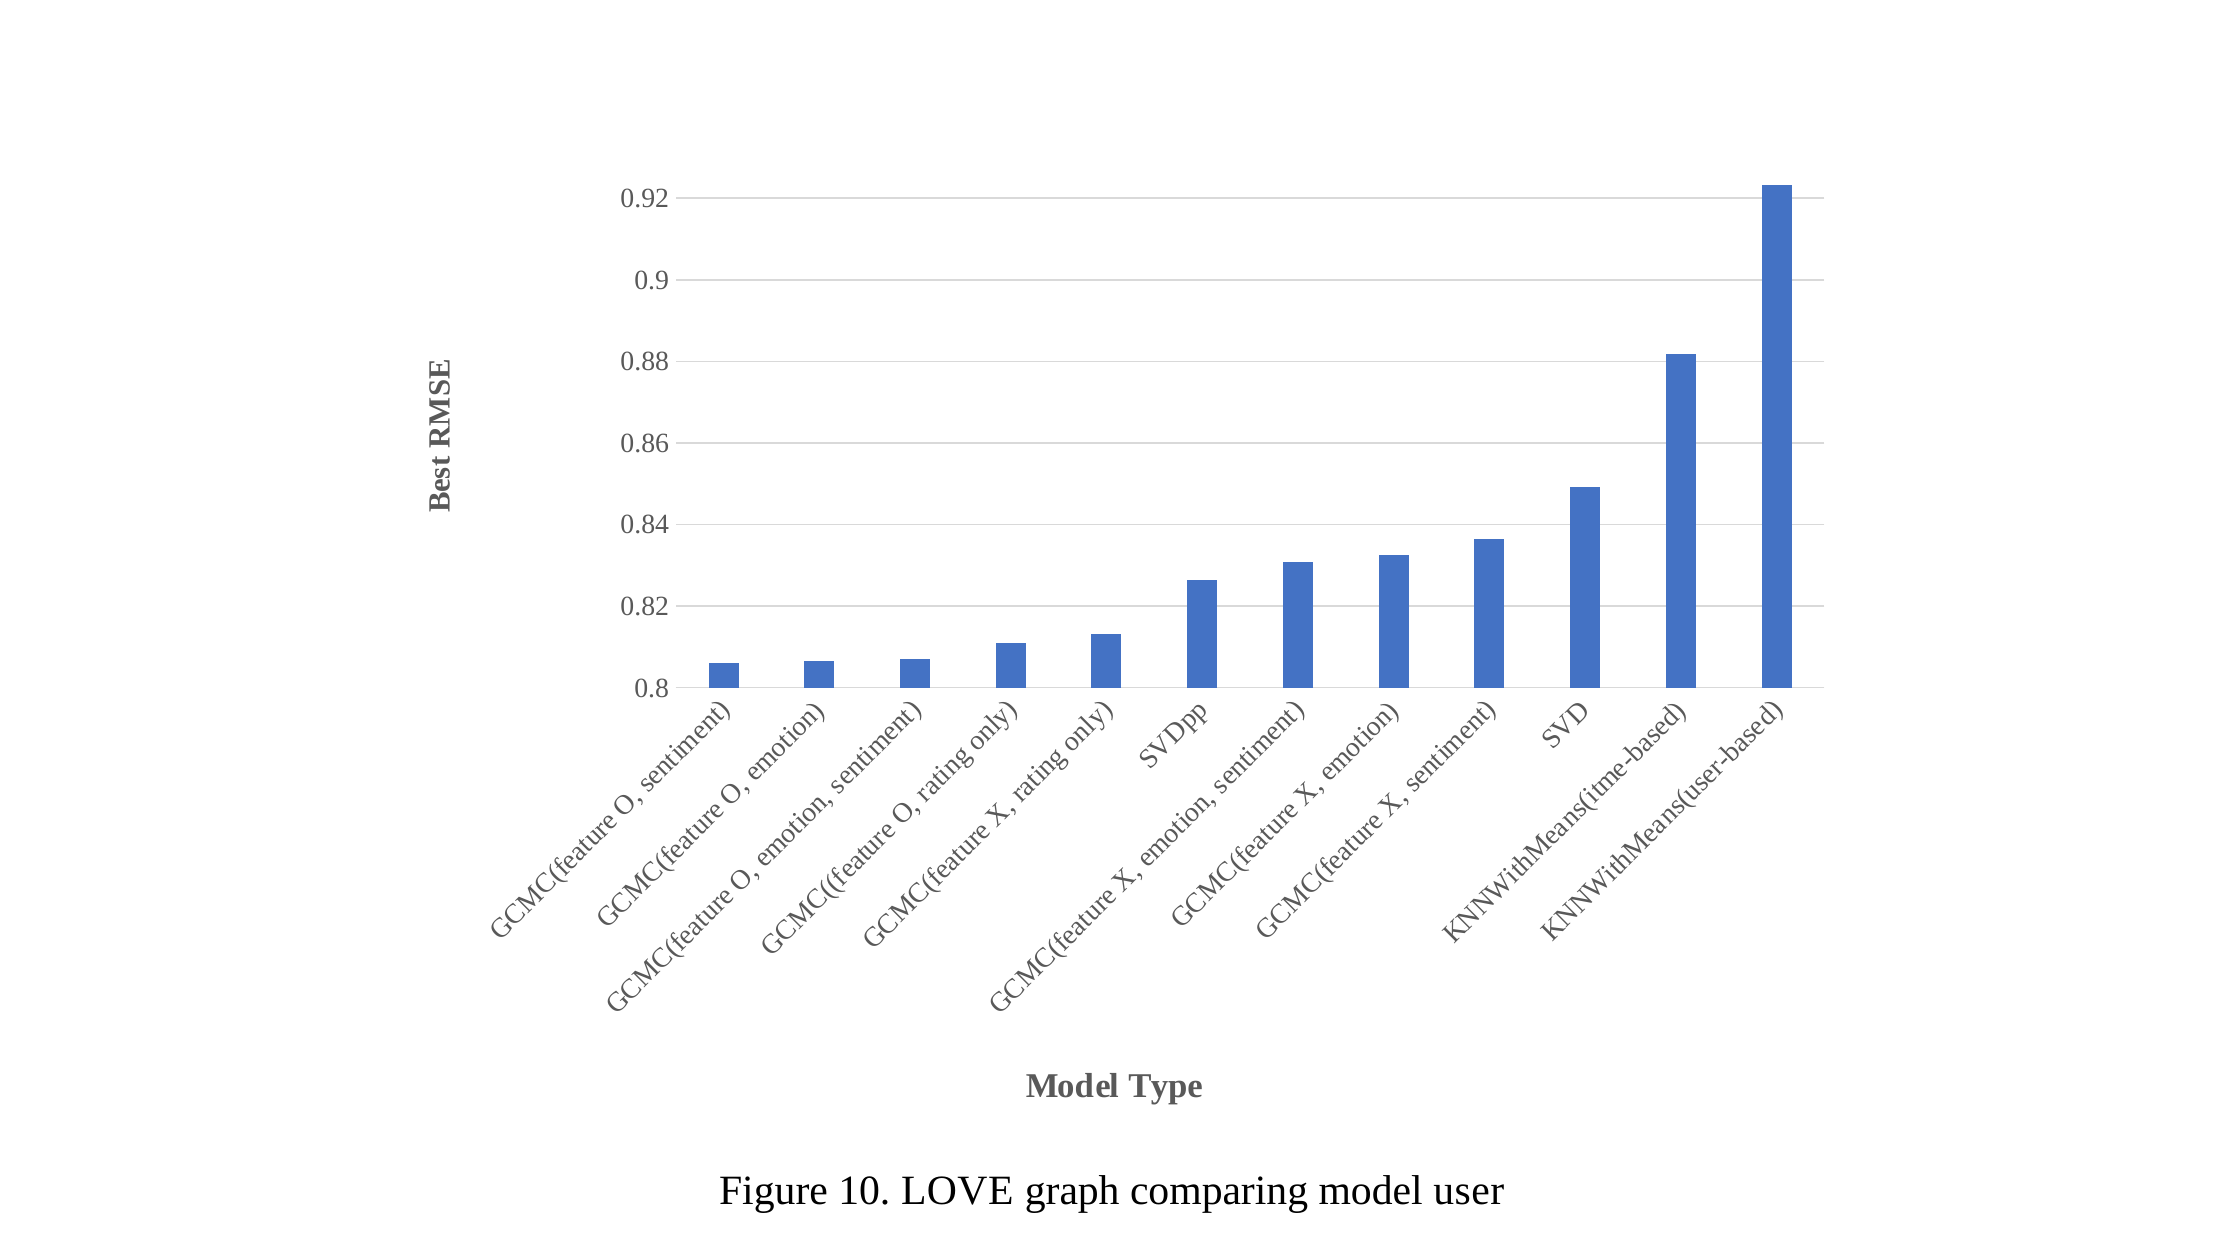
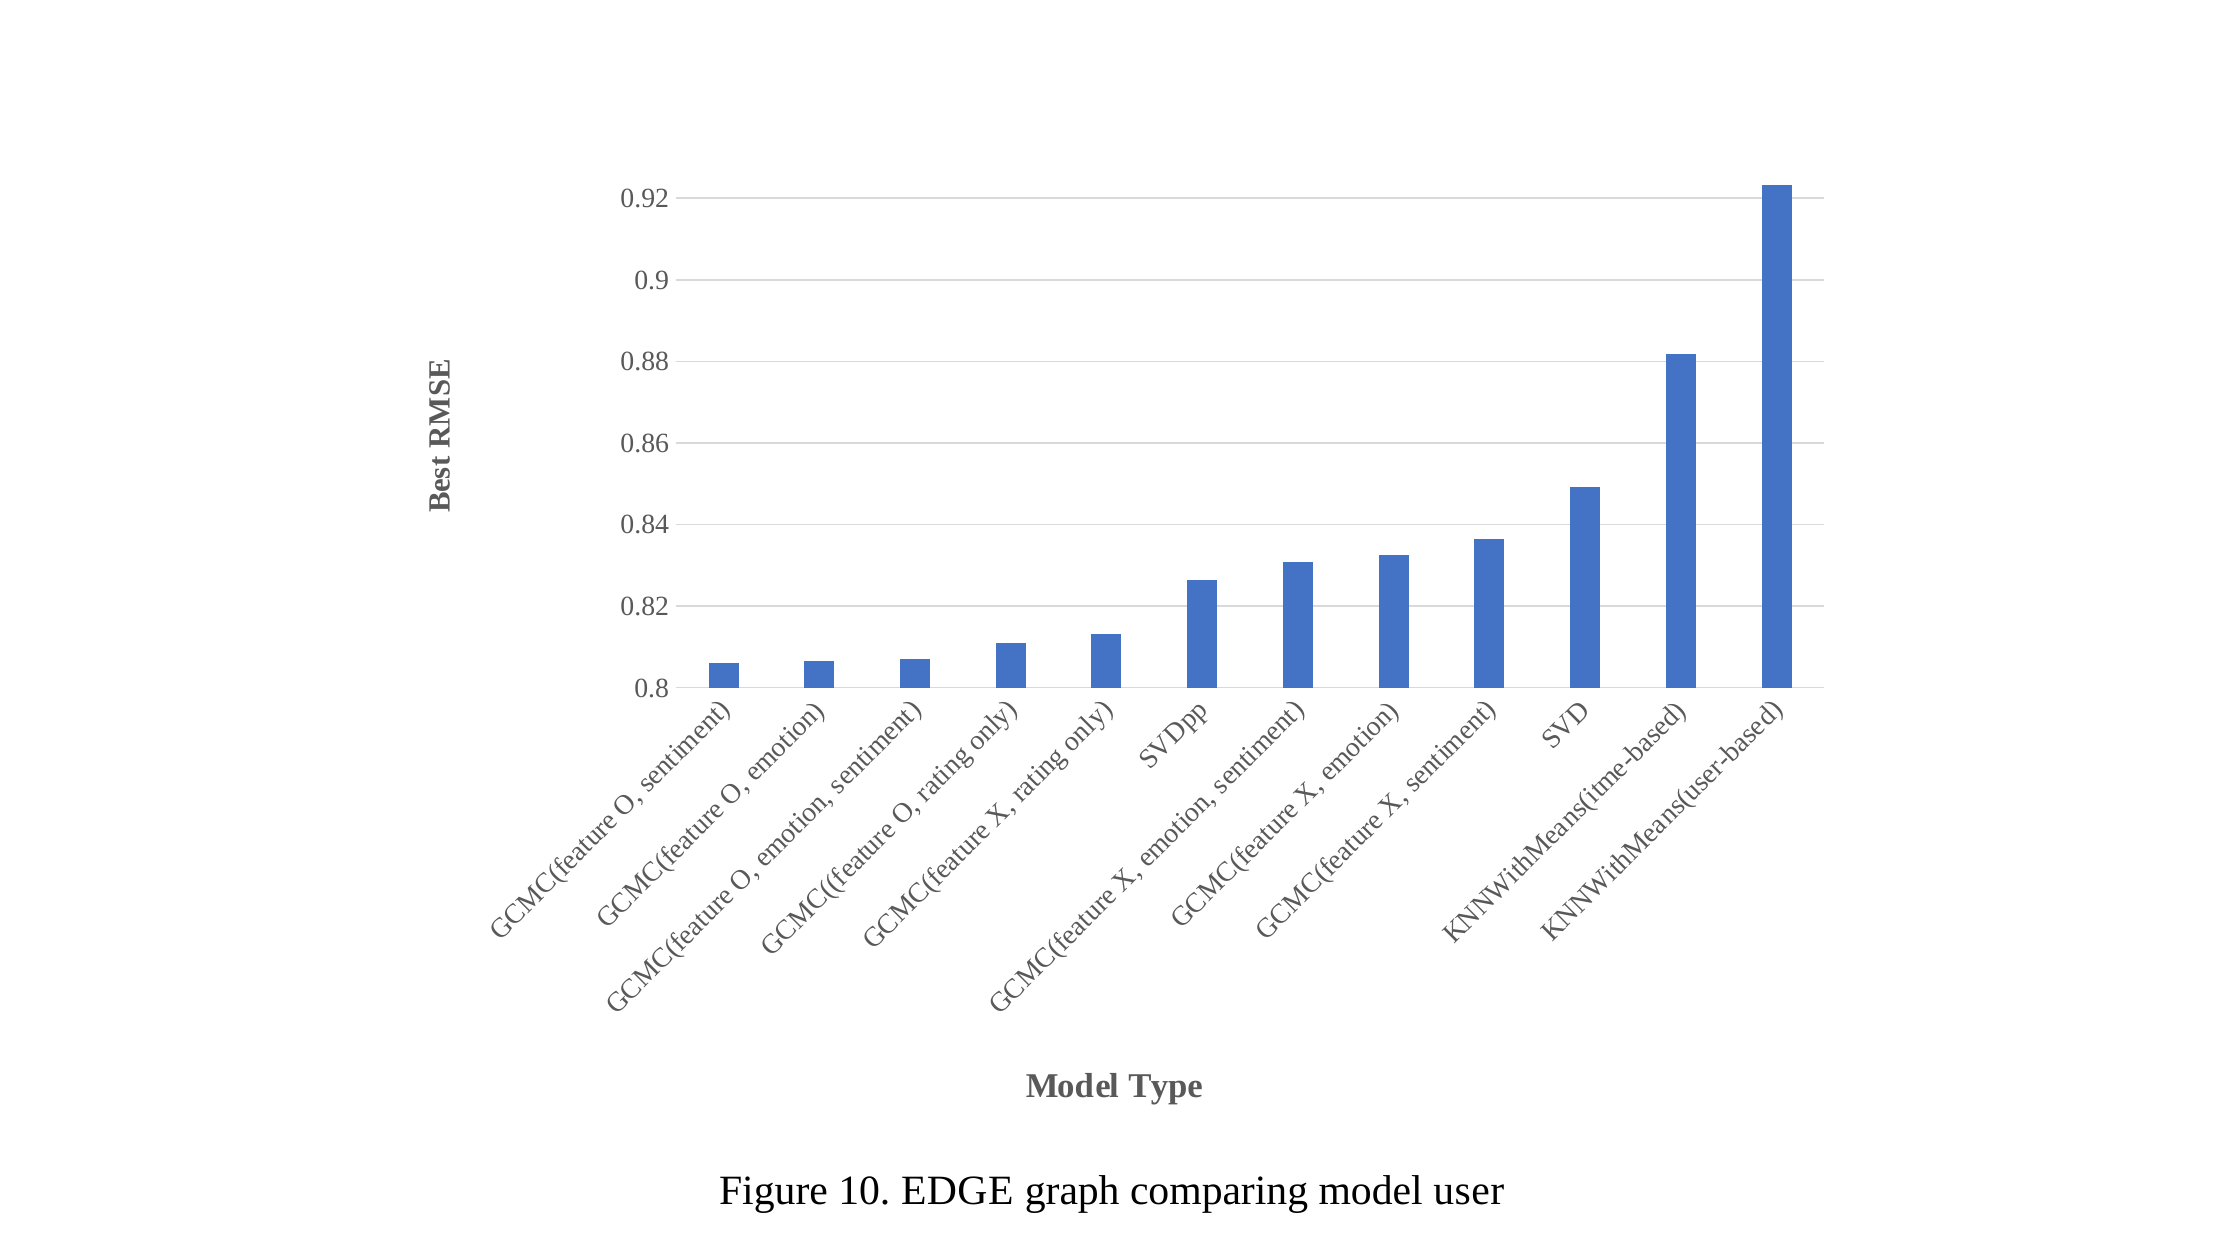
LOVE: LOVE -> EDGE
